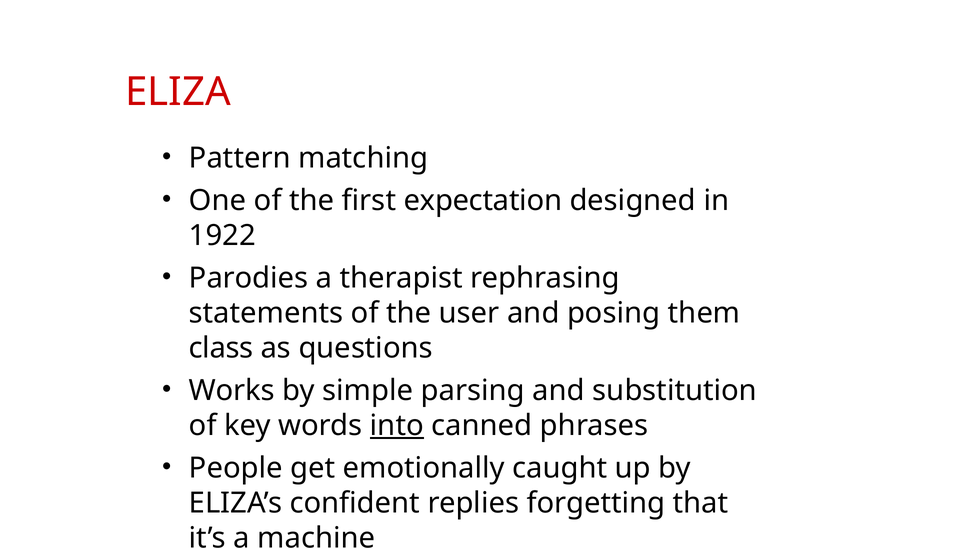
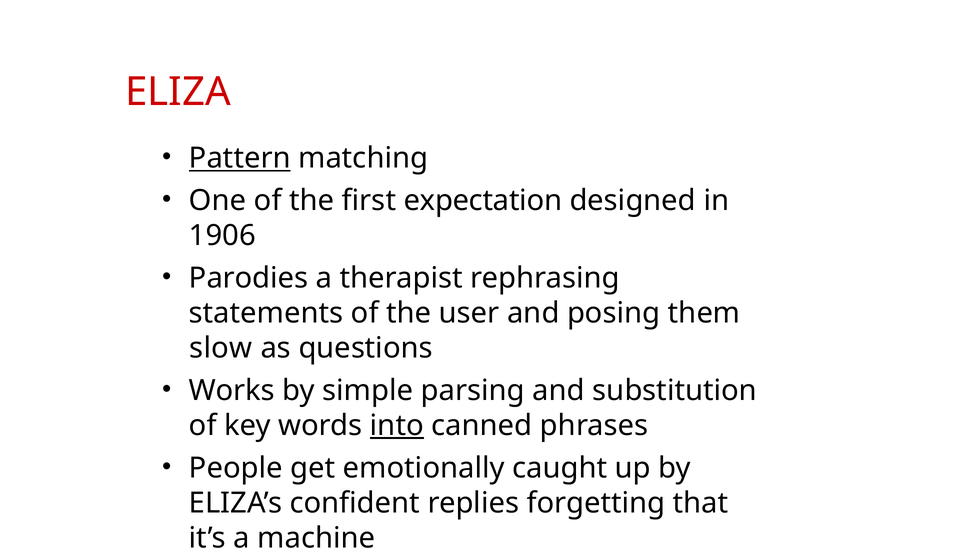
Pattern underline: none -> present
1922: 1922 -> 1906
class: class -> slow
